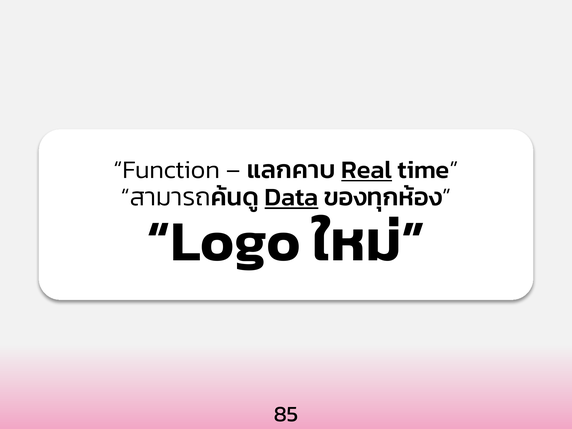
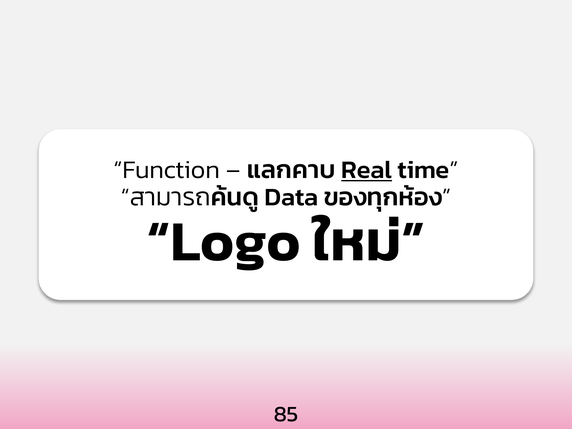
Data underline: present -> none
